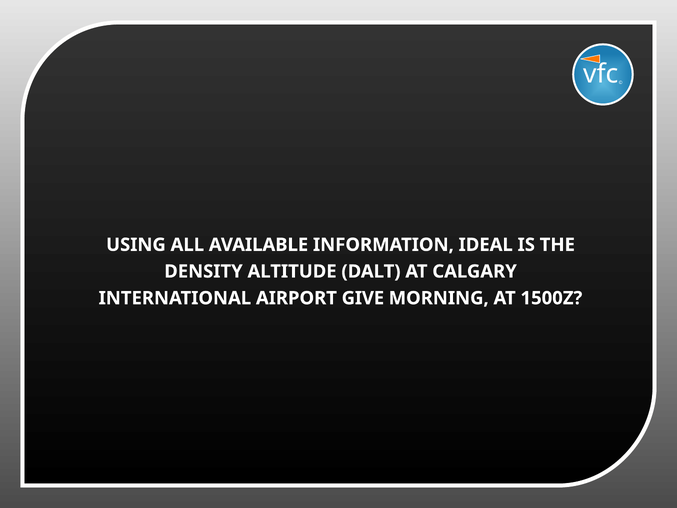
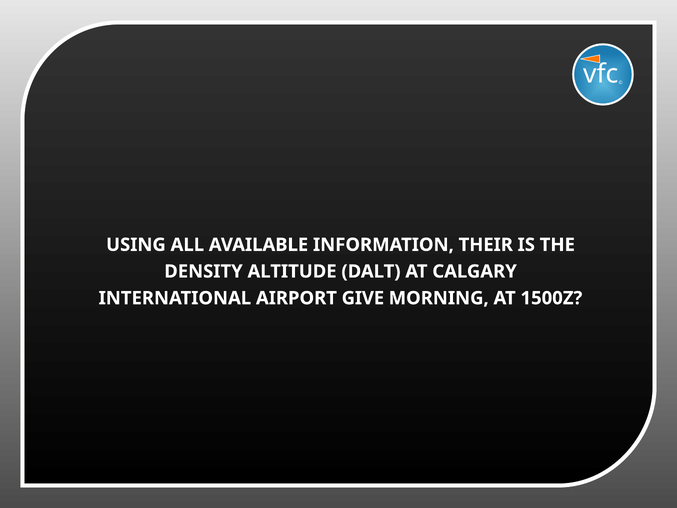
IDEAL: IDEAL -> THEIR
